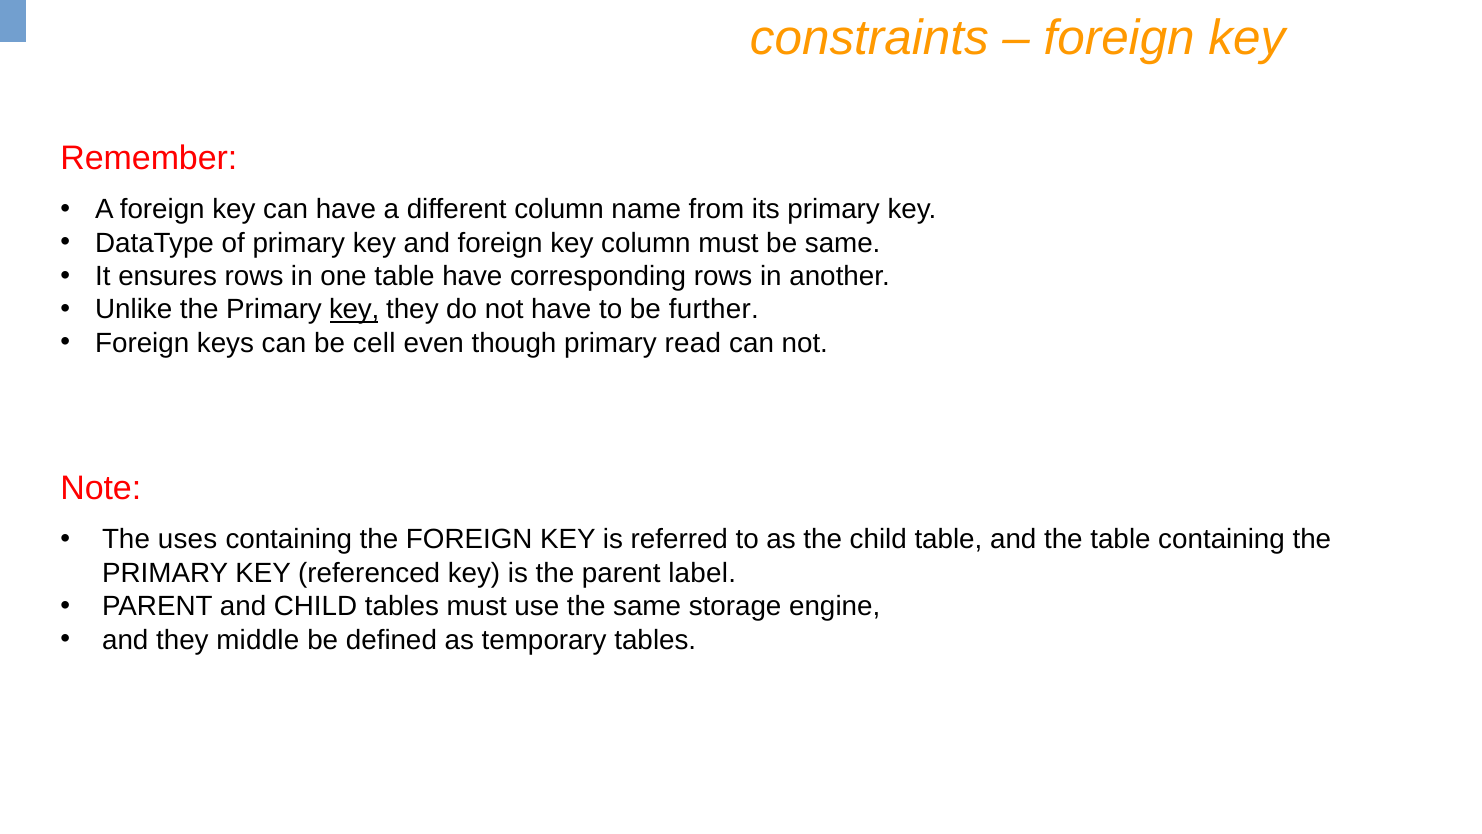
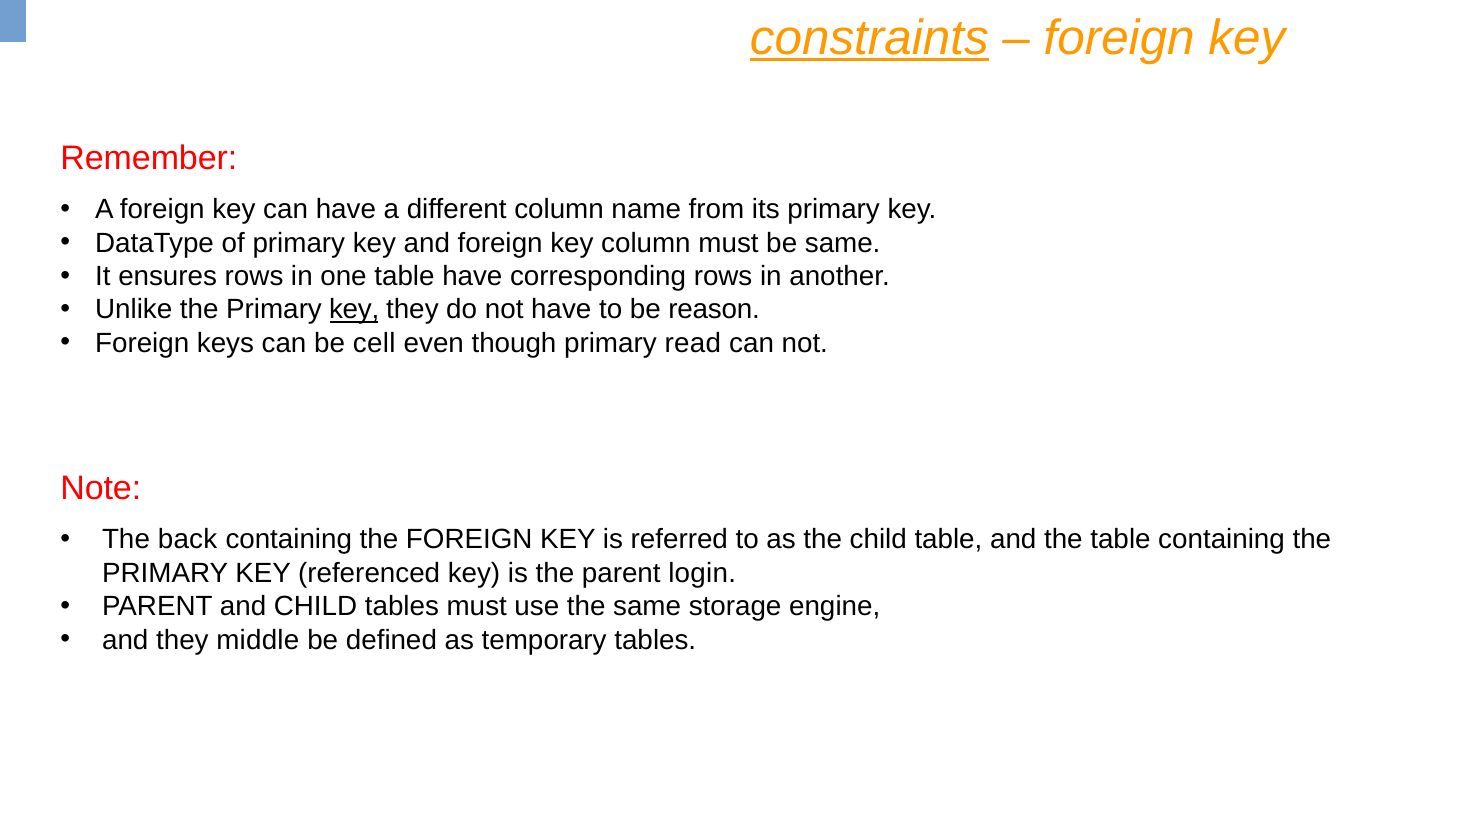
constraints underline: none -> present
further: further -> reason
uses: uses -> back
label: label -> login
